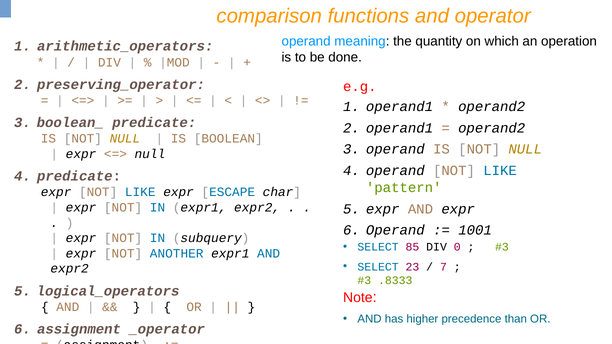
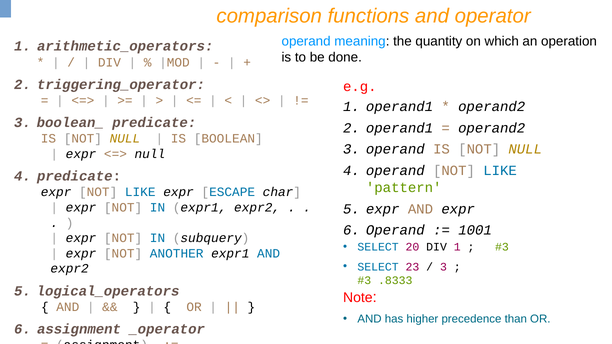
preserving_operator: preserving_operator -> triggering_operator
85: 85 -> 20
DIV 0: 0 -> 1
7 at (443, 267): 7 -> 3
